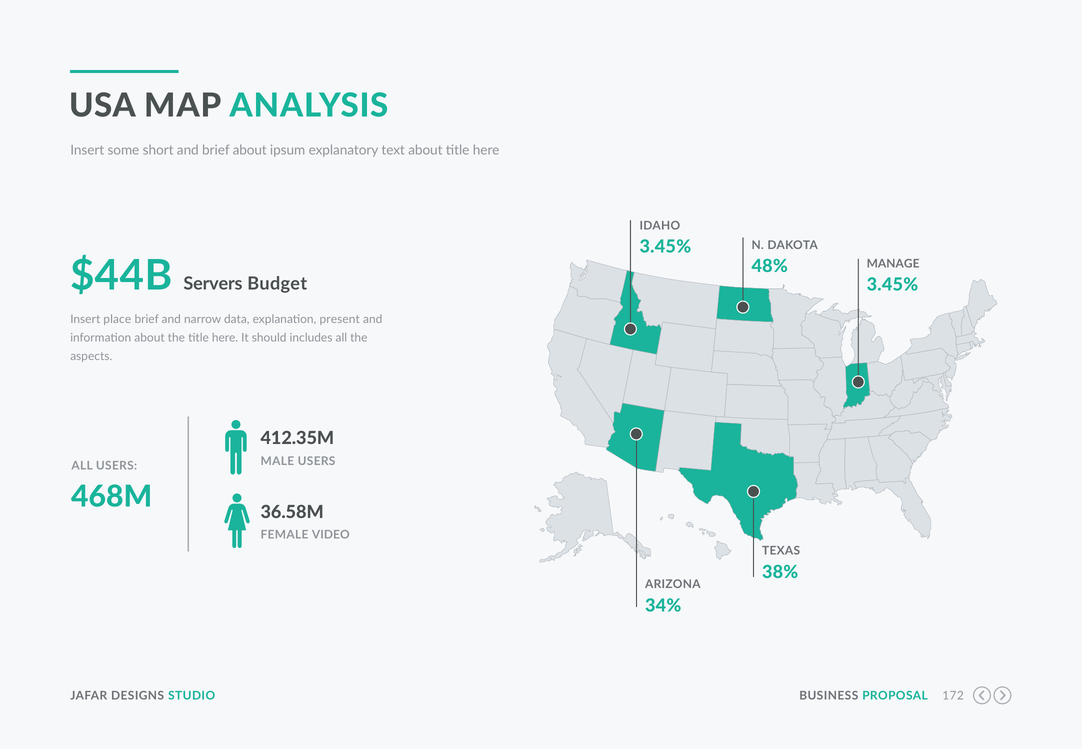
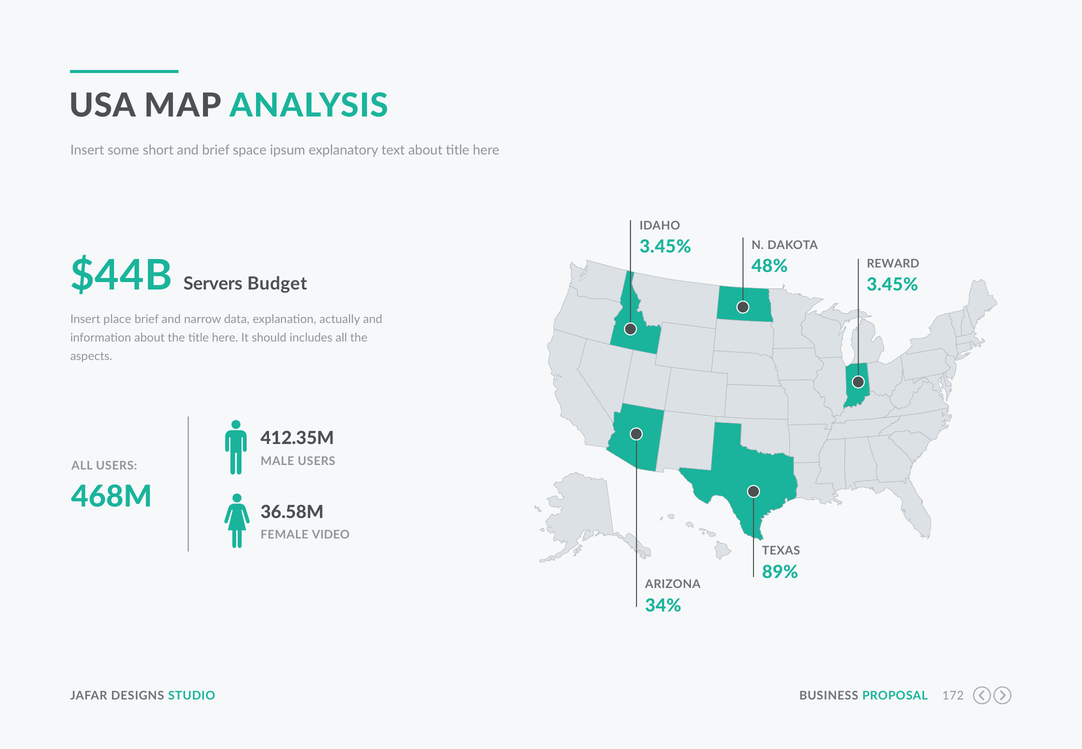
brief about: about -> space
MANAGE: MANAGE -> REWARD
present: present -> actually
38%: 38% -> 89%
